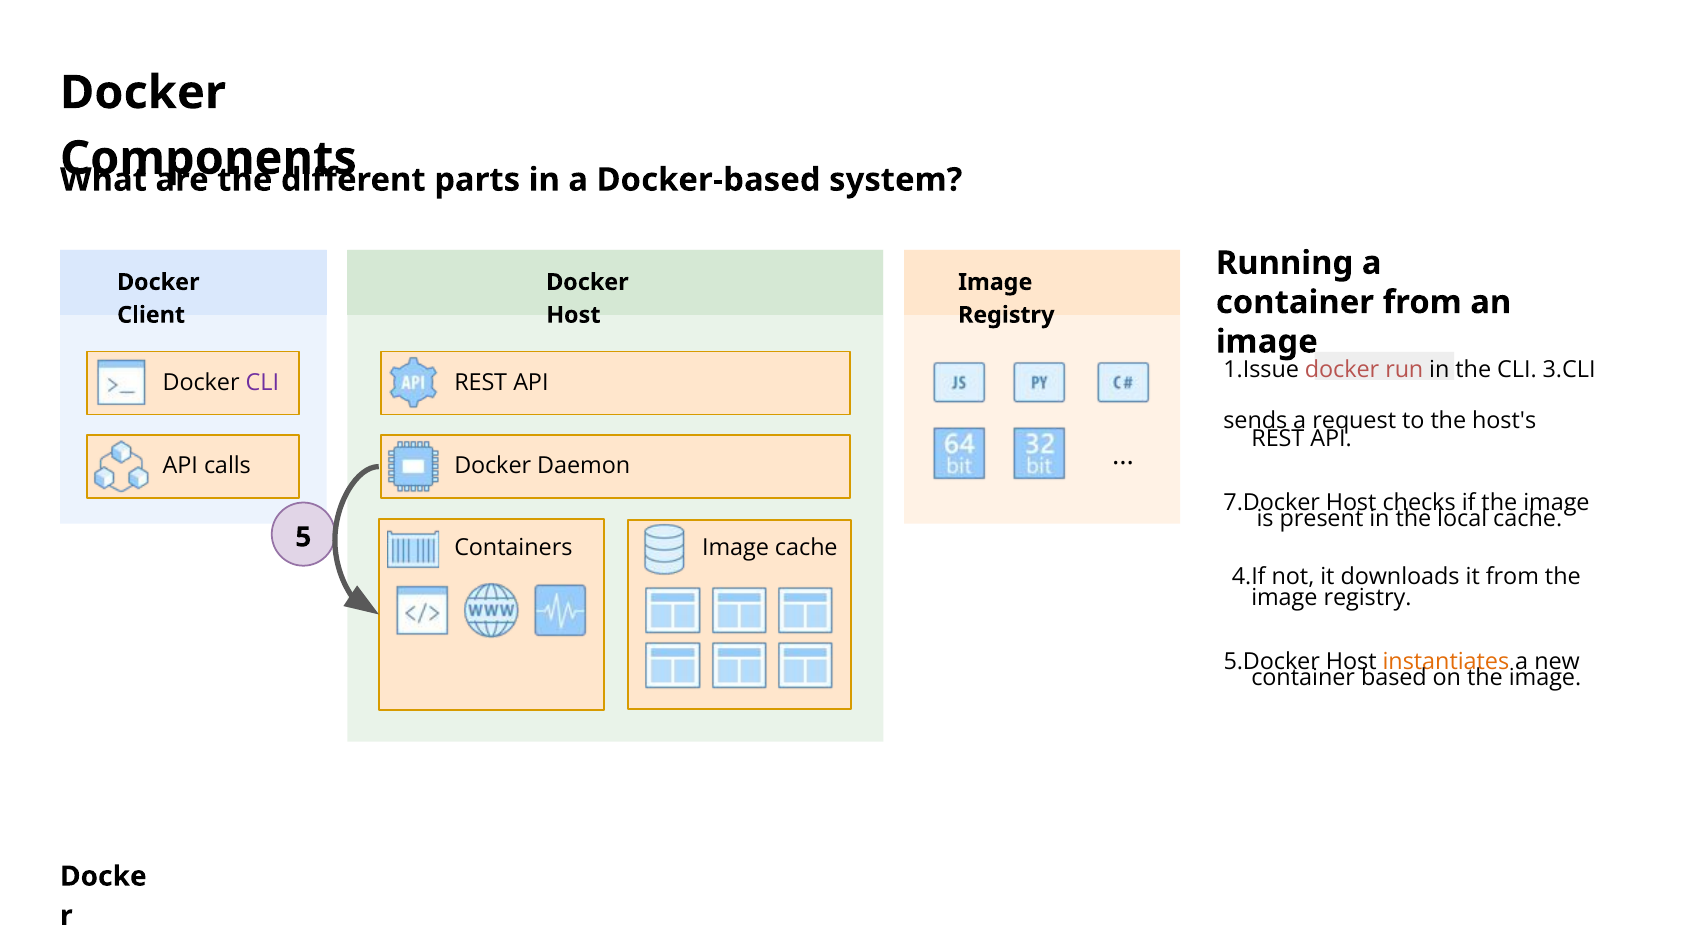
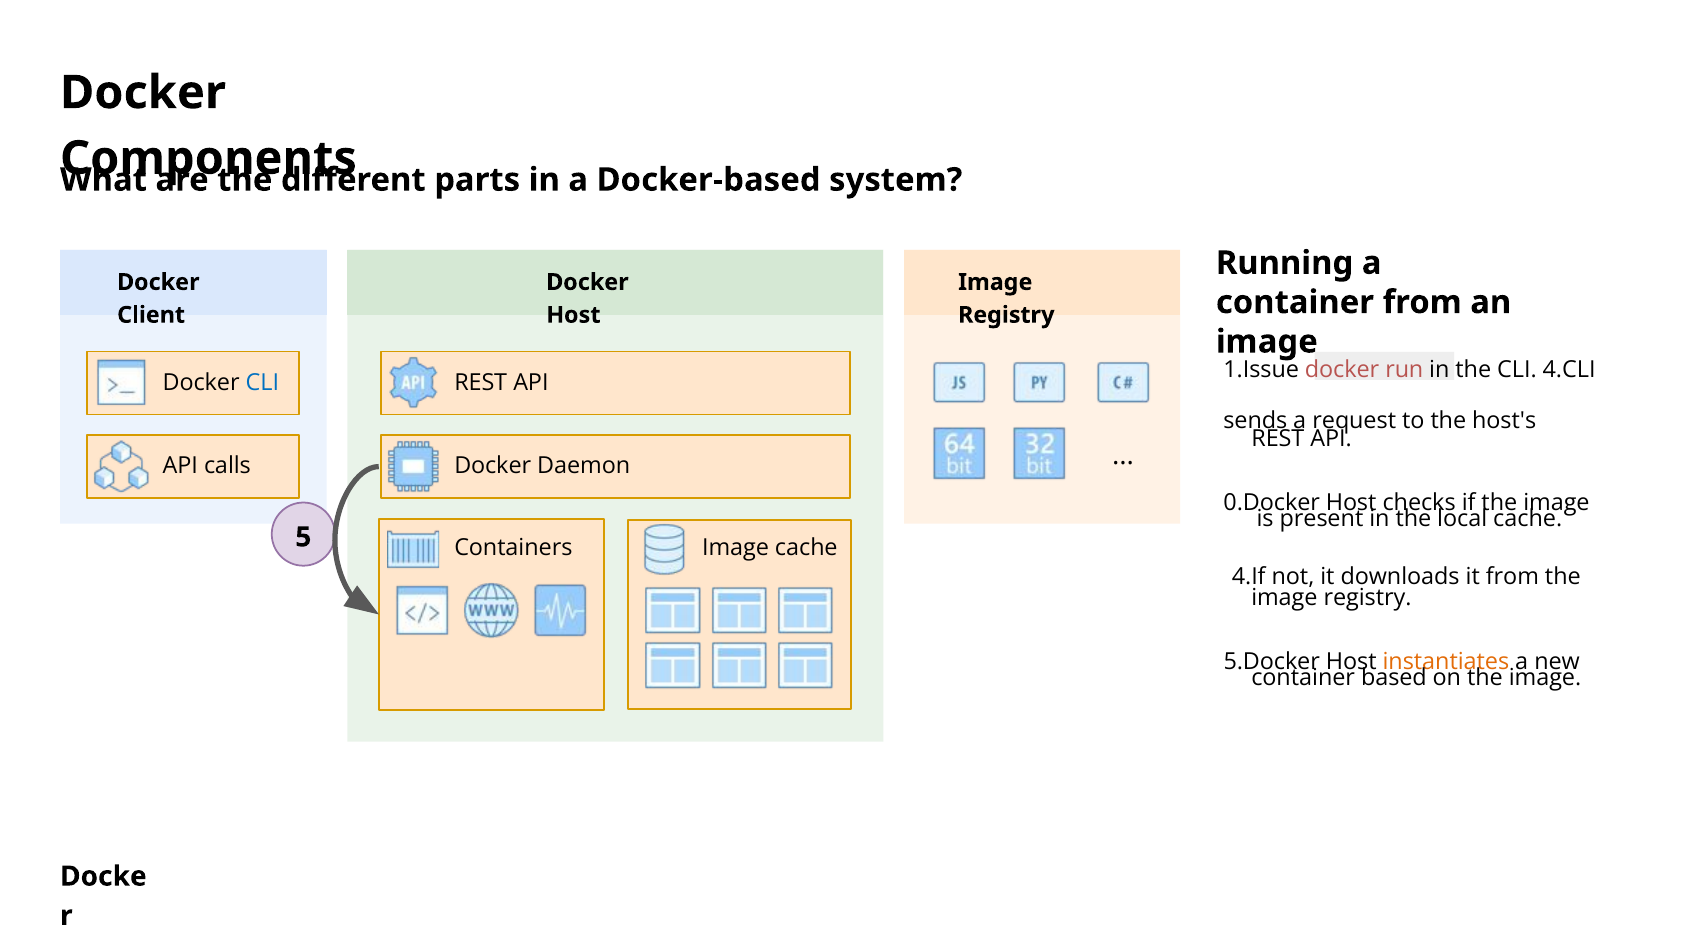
3.CLI: 3.CLI -> 4.CLI
CLI at (262, 383) colour: purple -> blue
7.Docker: 7.Docker -> 0.Docker
